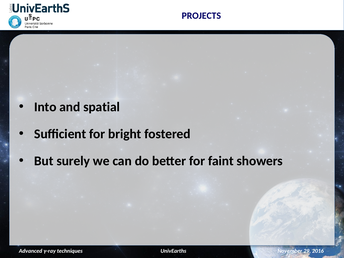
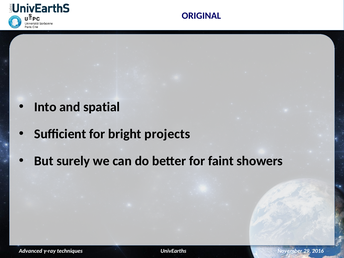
PROJECTS: PROJECTS -> ORIGINAL
fostered: fostered -> projects
